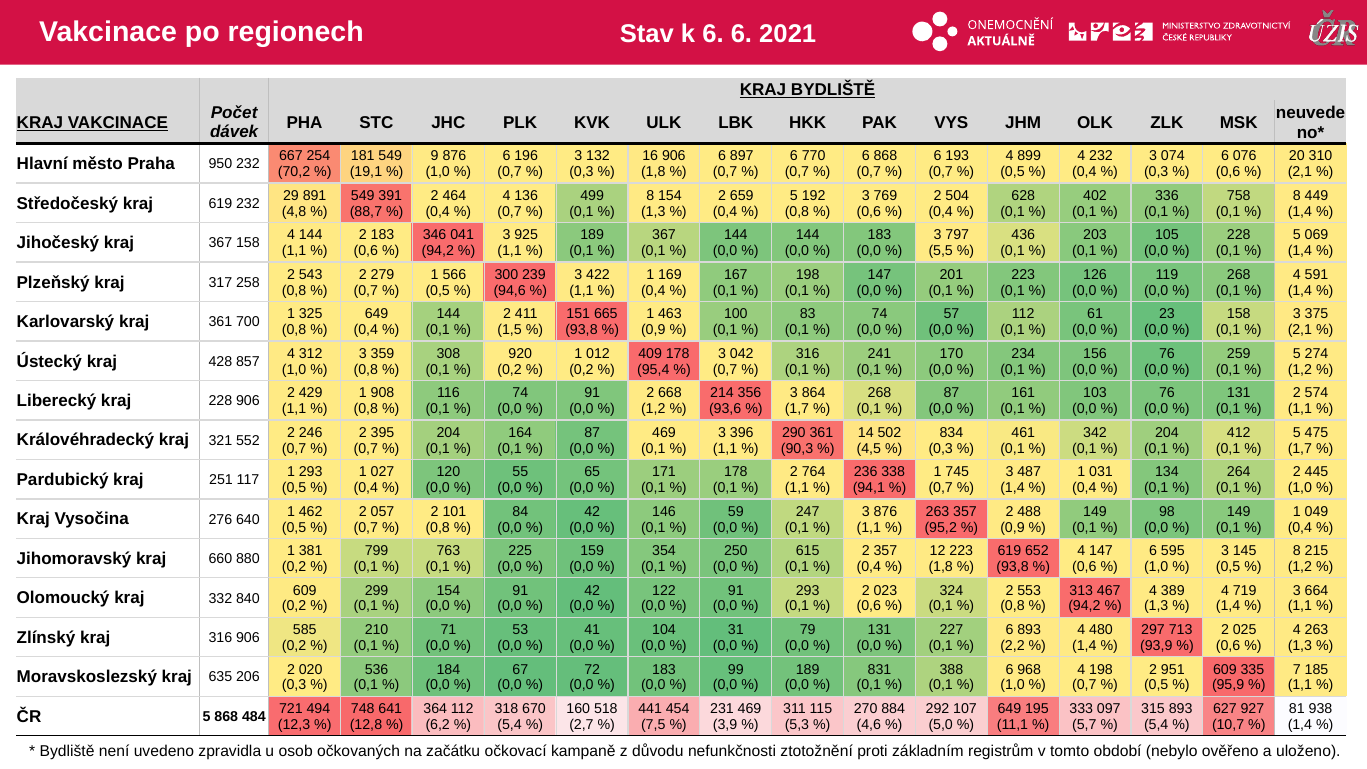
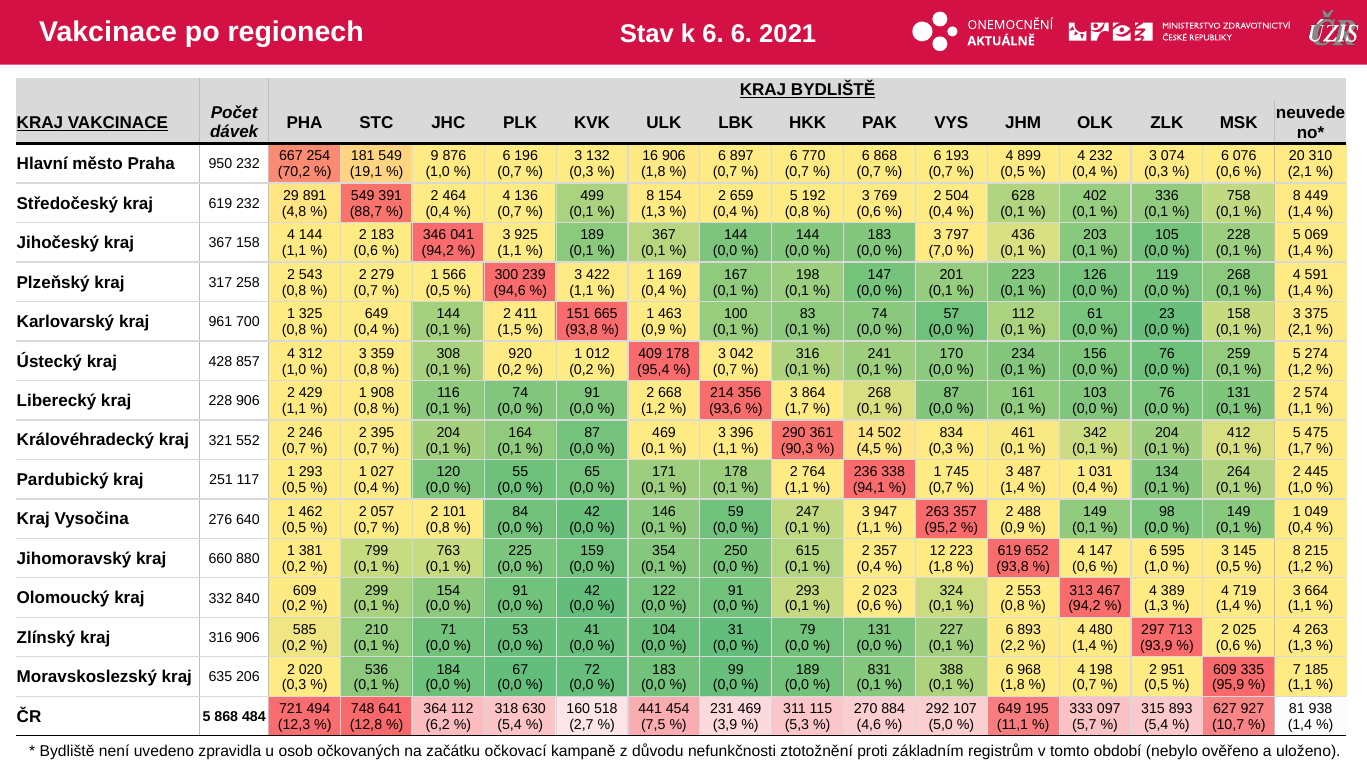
5,5: 5,5 -> 7,0
kraj 361: 361 -> 961
3 876: 876 -> 947
1,0 at (1013, 685): 1,0 -> 1,8
670: 670 -> 630
